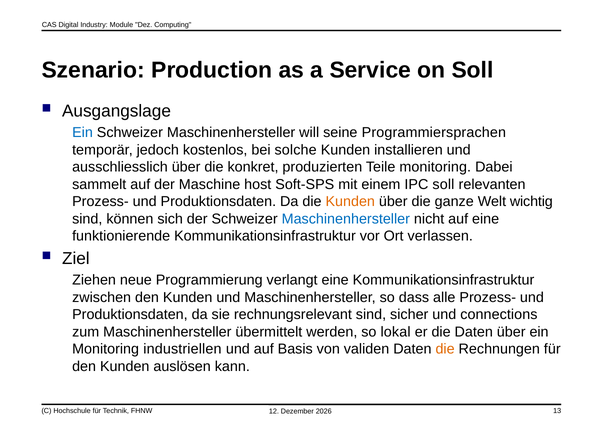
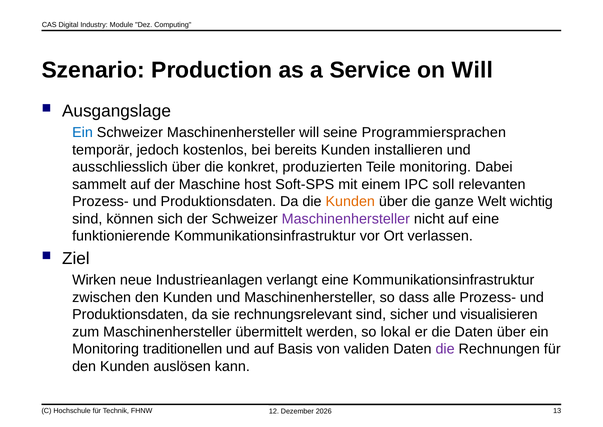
on Soll: Soll -> Will
solche: solche -> bereits
Maschinenhersteller at (346, 219) colour: blue -> purple
Ziehen: Ziehen -> Wirken
Programmierung: Programmierung -> Industrieanlagen
connections: connections -> visualisieren
industriellen: industriellen -> traditionellen
die at (445, 349) colour: orange -> purple
